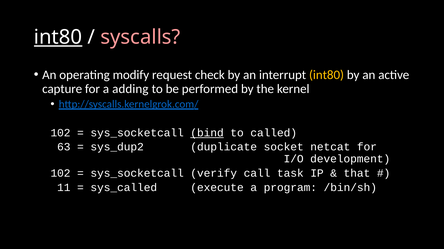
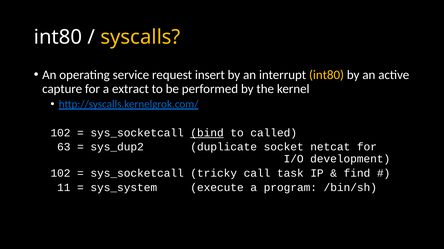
int80 at (58, 37) underline: present -> none
syscalls colour: pink -> yellow
modify: modify -> service
check: check -> insert
adding: adding -> extract
verify: verify -> tricky
that: that -> find
sys_called: sys_called -> sys_system
